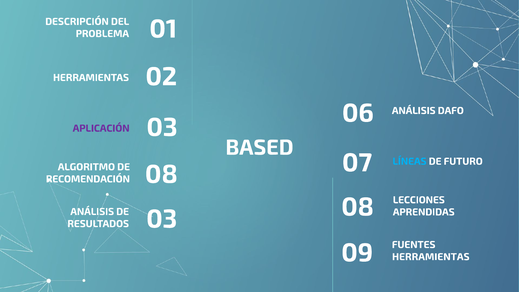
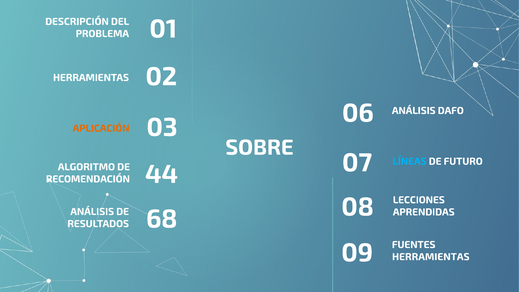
APLICACIÓN colour: purple -> orange
BASED: BASED -> SOBRE
RECOMENDACIÓN 08: 08 -> 44
RESULTADOS 03: 03 -> 68
